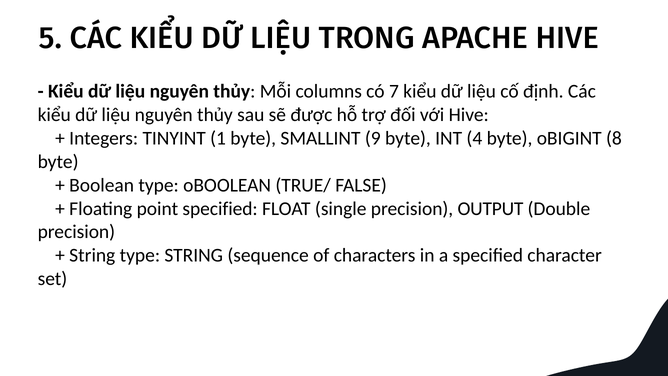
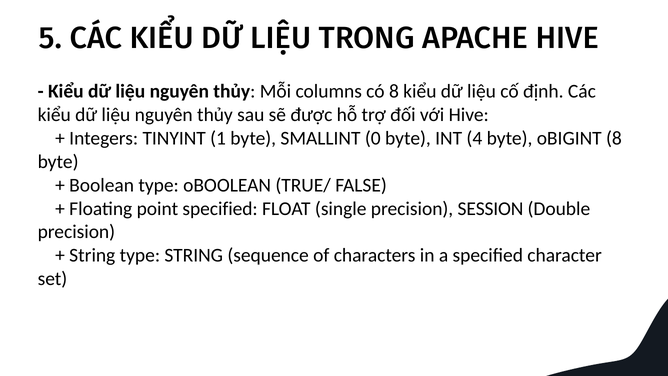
có 7: 7 -> 8
9: 9 -> 0
OUTPUT: OUTPUT -> SESSION
